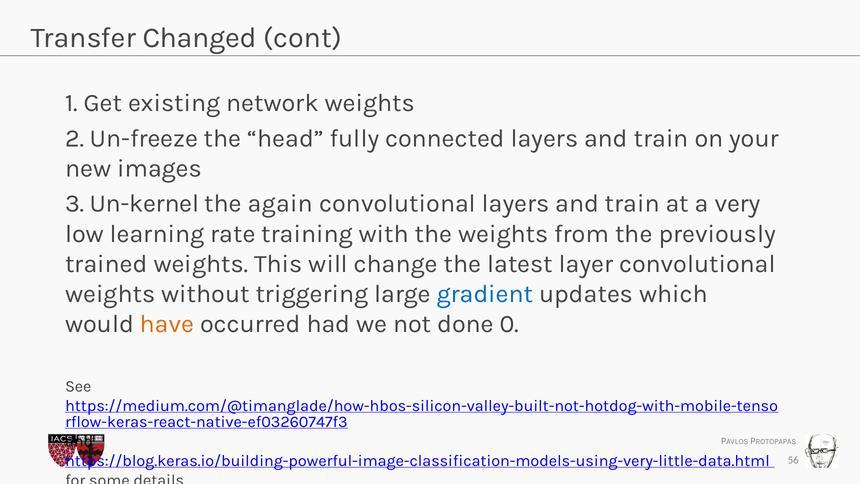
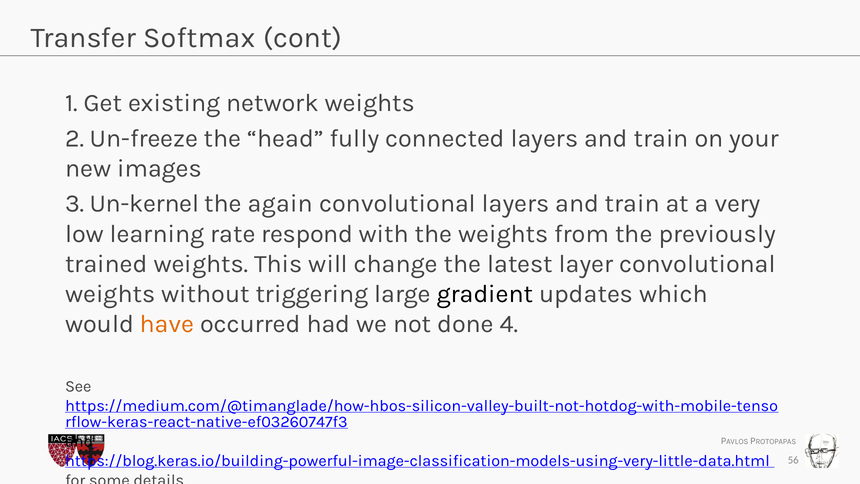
Changed: Changed -> Softmax
training: training -> respond
gradient colour: blue -> black
0: 0 -> 4
